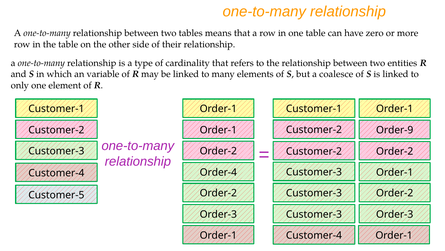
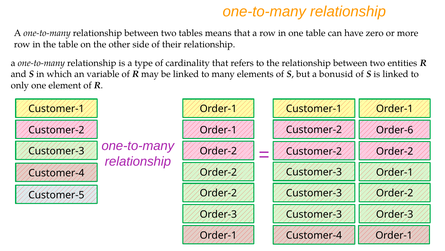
coalesce: coalesce -> bonusid
Order-9: Order-9 -> Order-6
Order-4 at (218, 172): Order-4 -> Order-2
